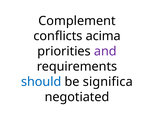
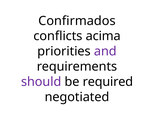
Complement: Complement -> Confirmados
should colour: blue -> purple
significa: significa -> required
